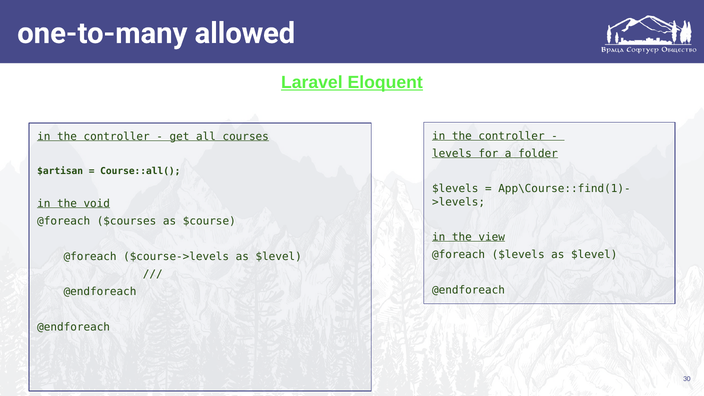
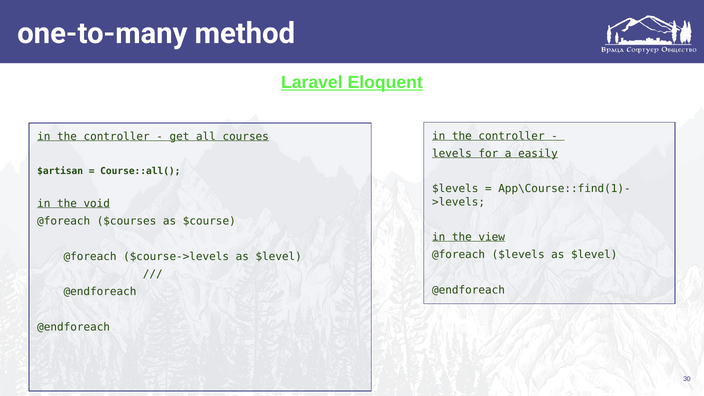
allowed: allowed -> method
folder: folder -> easily
